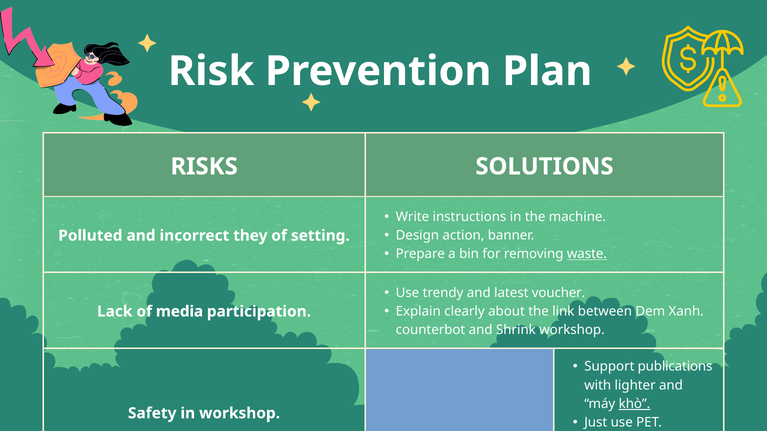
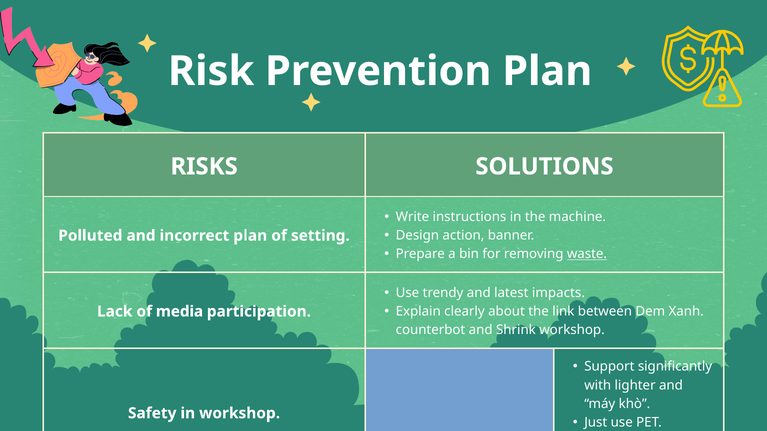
incorrect they: they -> plan
voucher: voucher -> impacts
publications: publications -> significantly
khò underline: present -> none
